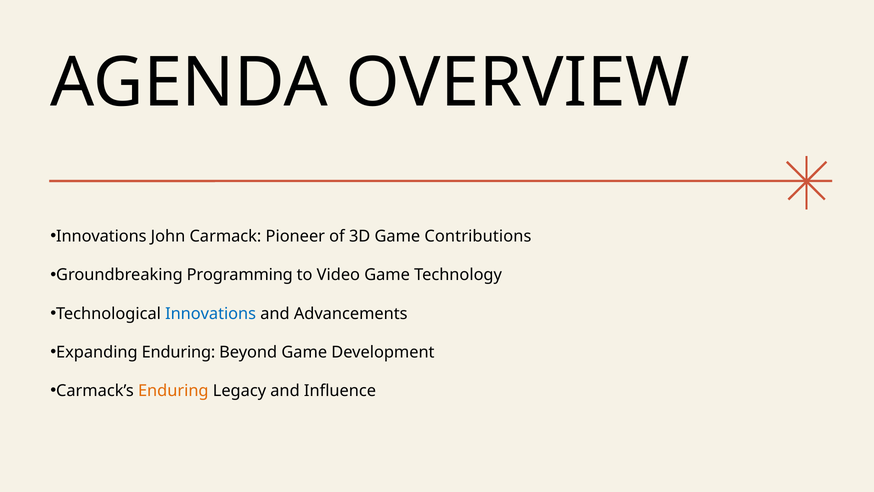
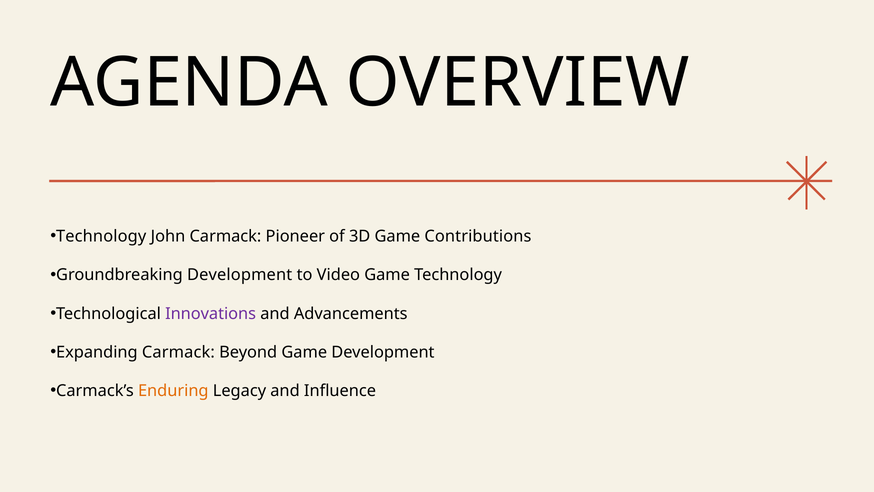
Innovations at (101, 236): Innovations -> Technology
Groundbreaking Programming: Programming -> Development
Innovations at (211, 313) colour: blue -> purple
Expanding Enduring: Enduring -> Carmack
